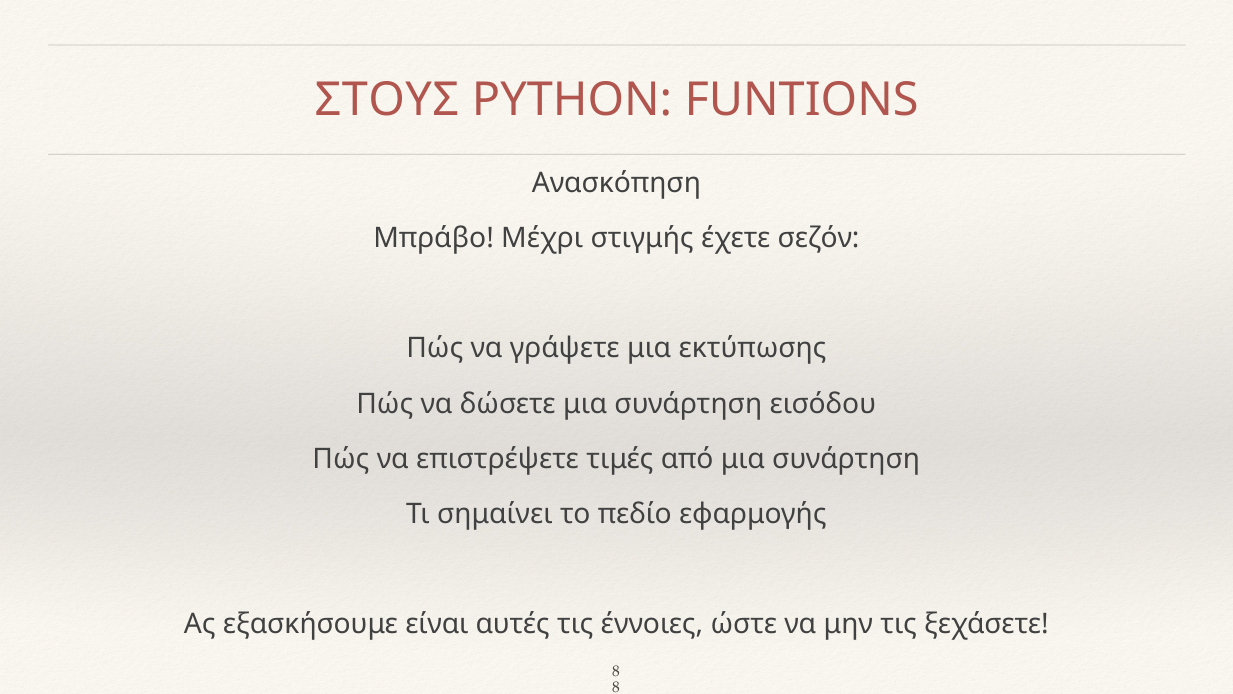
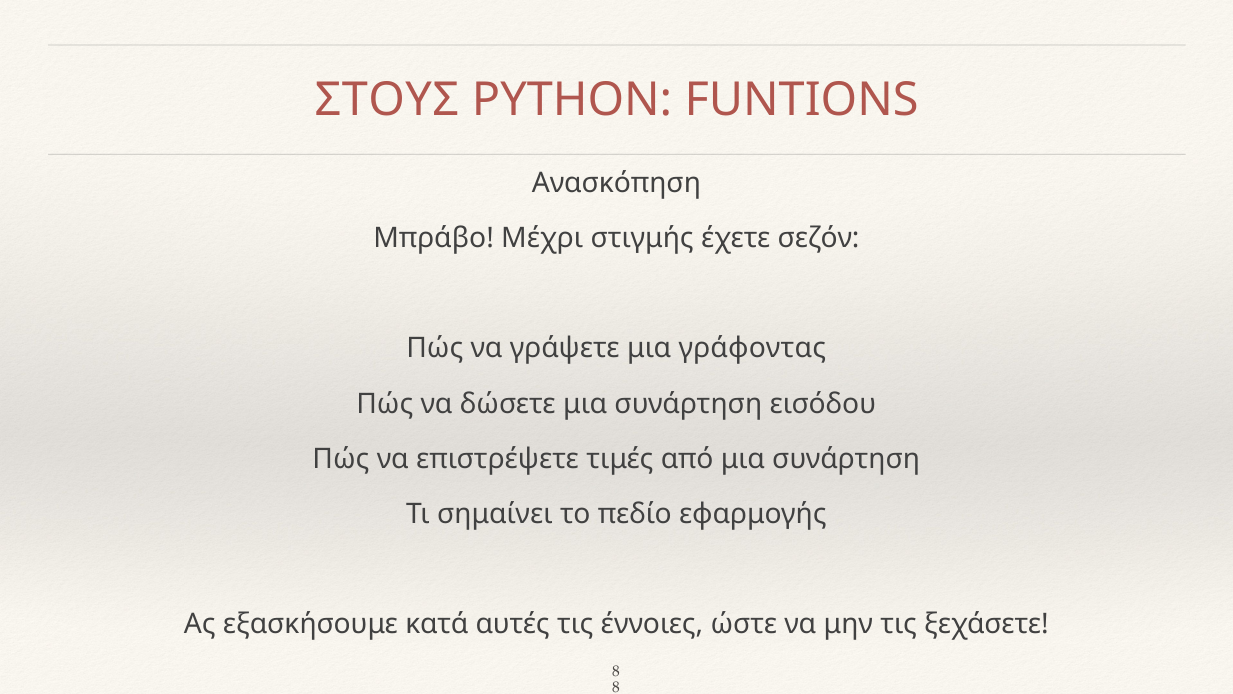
εκτύπωσης: εκτύπωσης -> γράφοντας
είναι: είναι -> κατά
